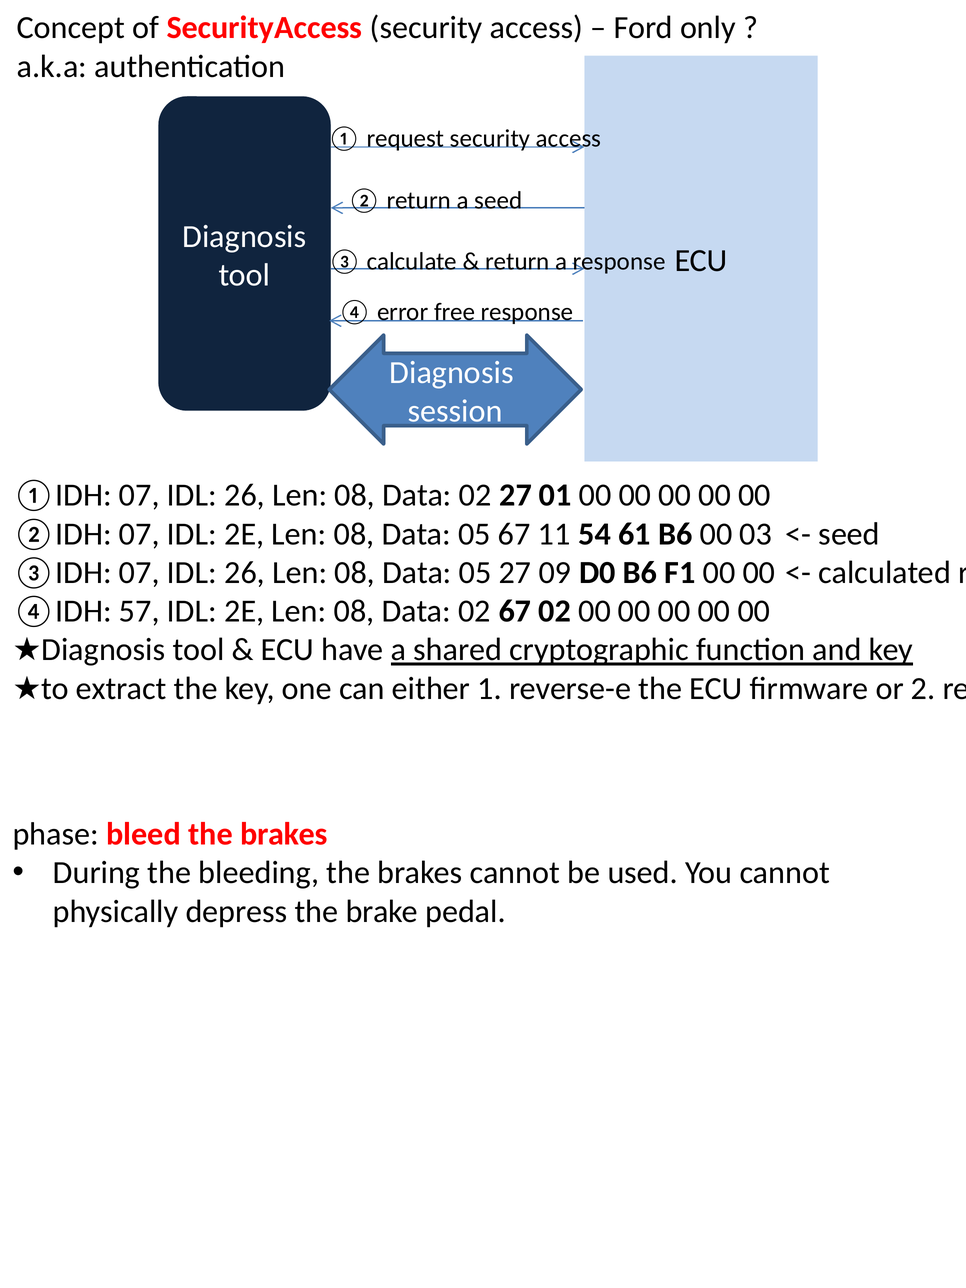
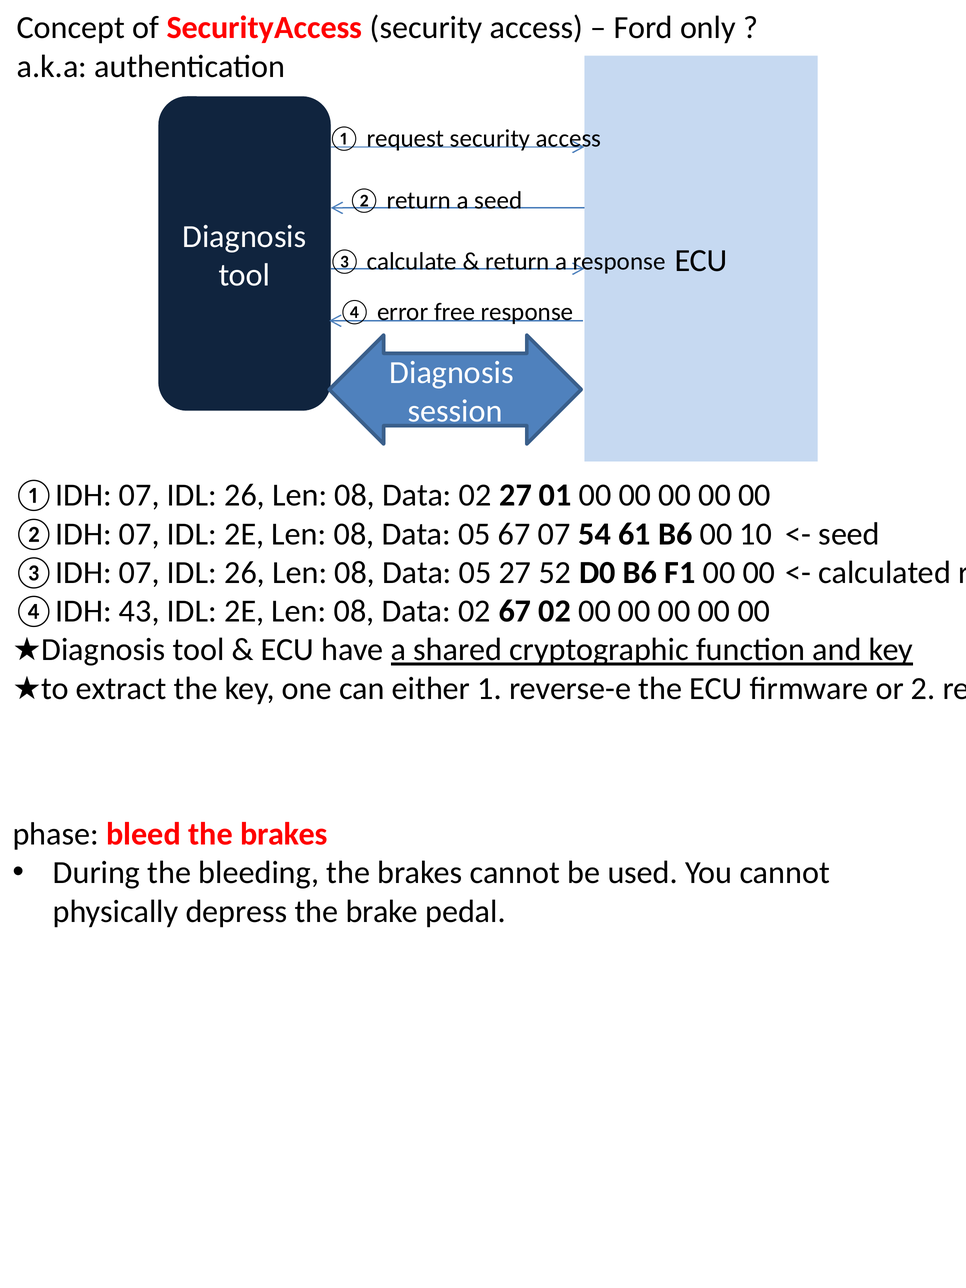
67 11: 11 -> 07
03: 03 -> 10
09: 09 -> 52
57: 57 -> 43
